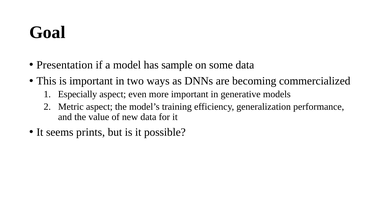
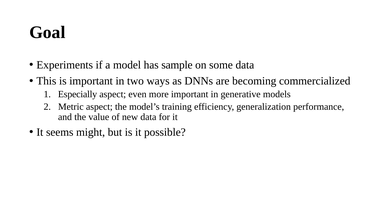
Presentation: Presentation -> Experiments
prints: prints -> might
